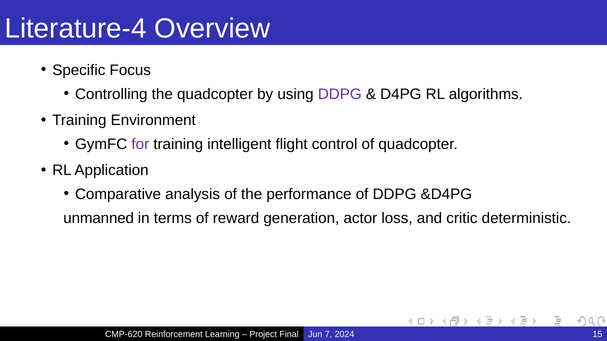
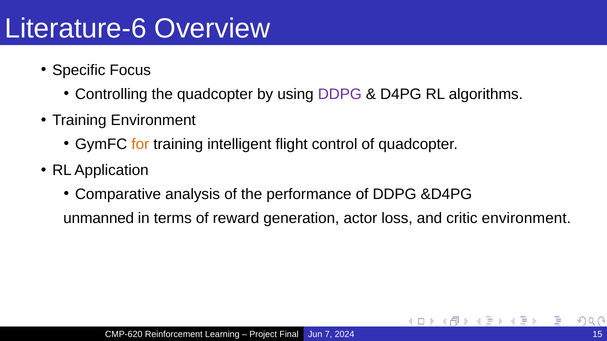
Literature-4: Literature-4 -> Literature-6
for colour: purple -> orange
critic deterministic: deterministic -> environment
